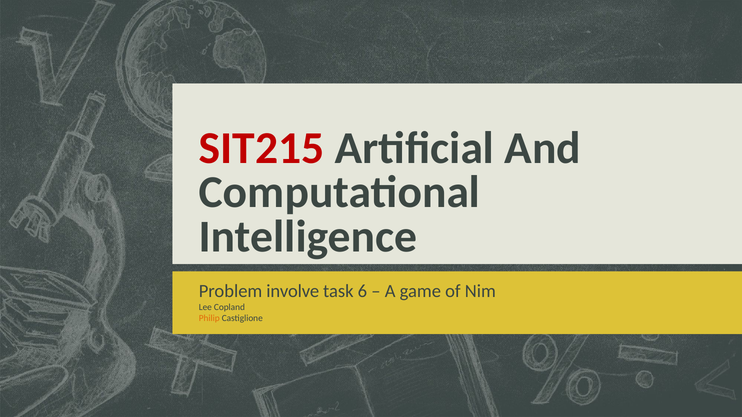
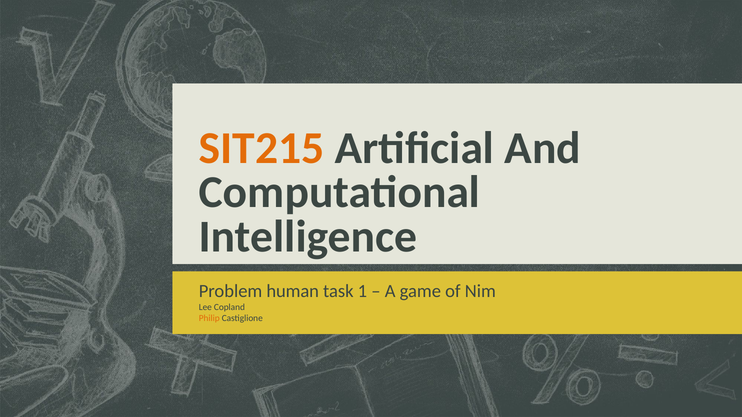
SIT215 colour: red -> orange
involve: involve -> human
6: 6 -> 1
